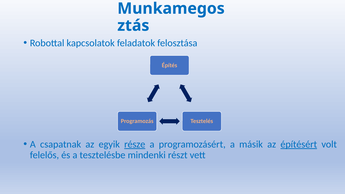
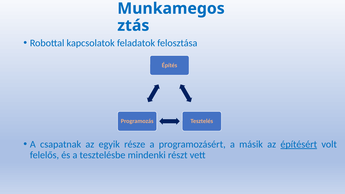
része underline: present -> none
